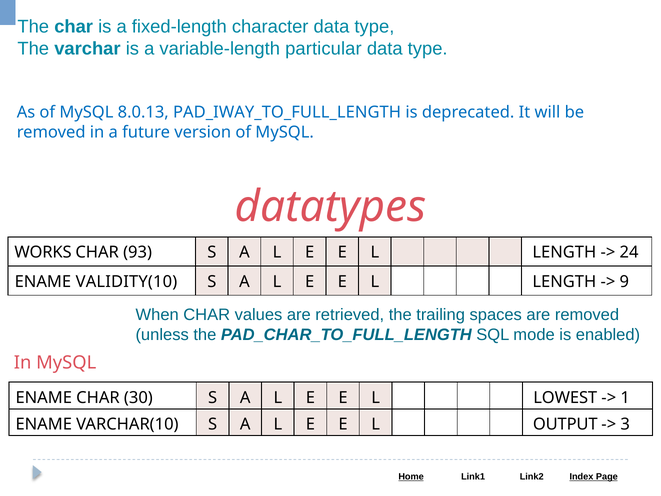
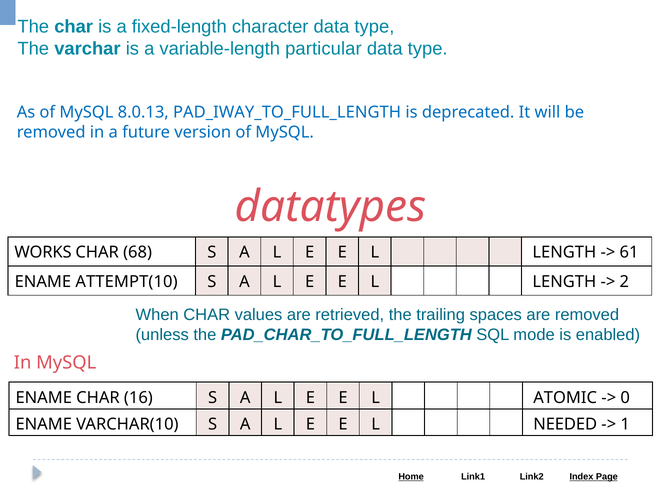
93: 93 -> 68
24: 24 -> 61
VALIDITY(10: VALIDITY(10 -> ATTEMPT(10
9: 9 -> 2
30: 30 -> 16
LOWEST: LOWEST -> ATOMIC
1: 1 -> 0
OUTPUT: OUTPUT -> NEEDED
3: 3 -> 1
